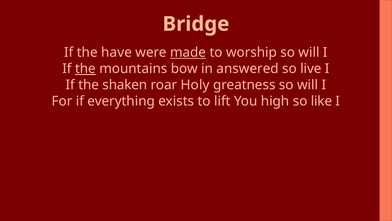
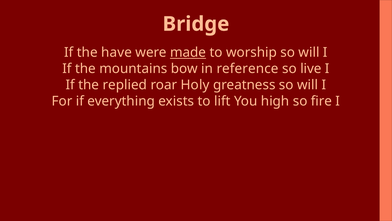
the at (85, 69) underline: present -> none
answered: answered -> reference
shaken: shaken -> replied
like: like -> fire
